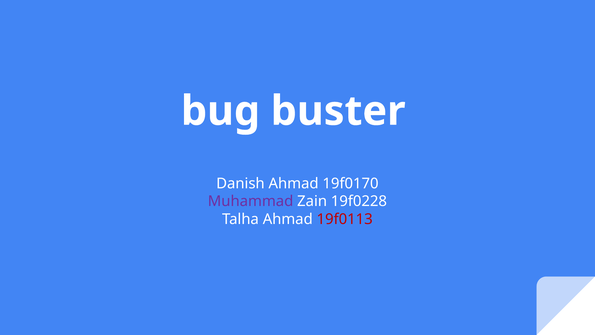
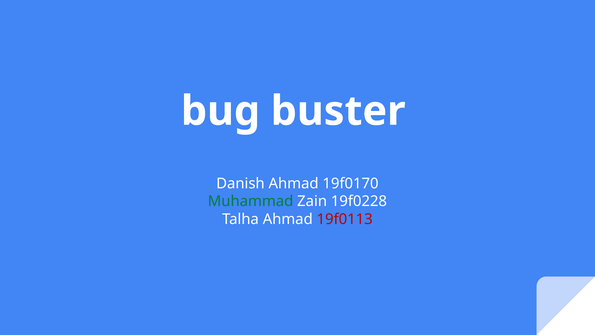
Muhammad colour: purple -> green
